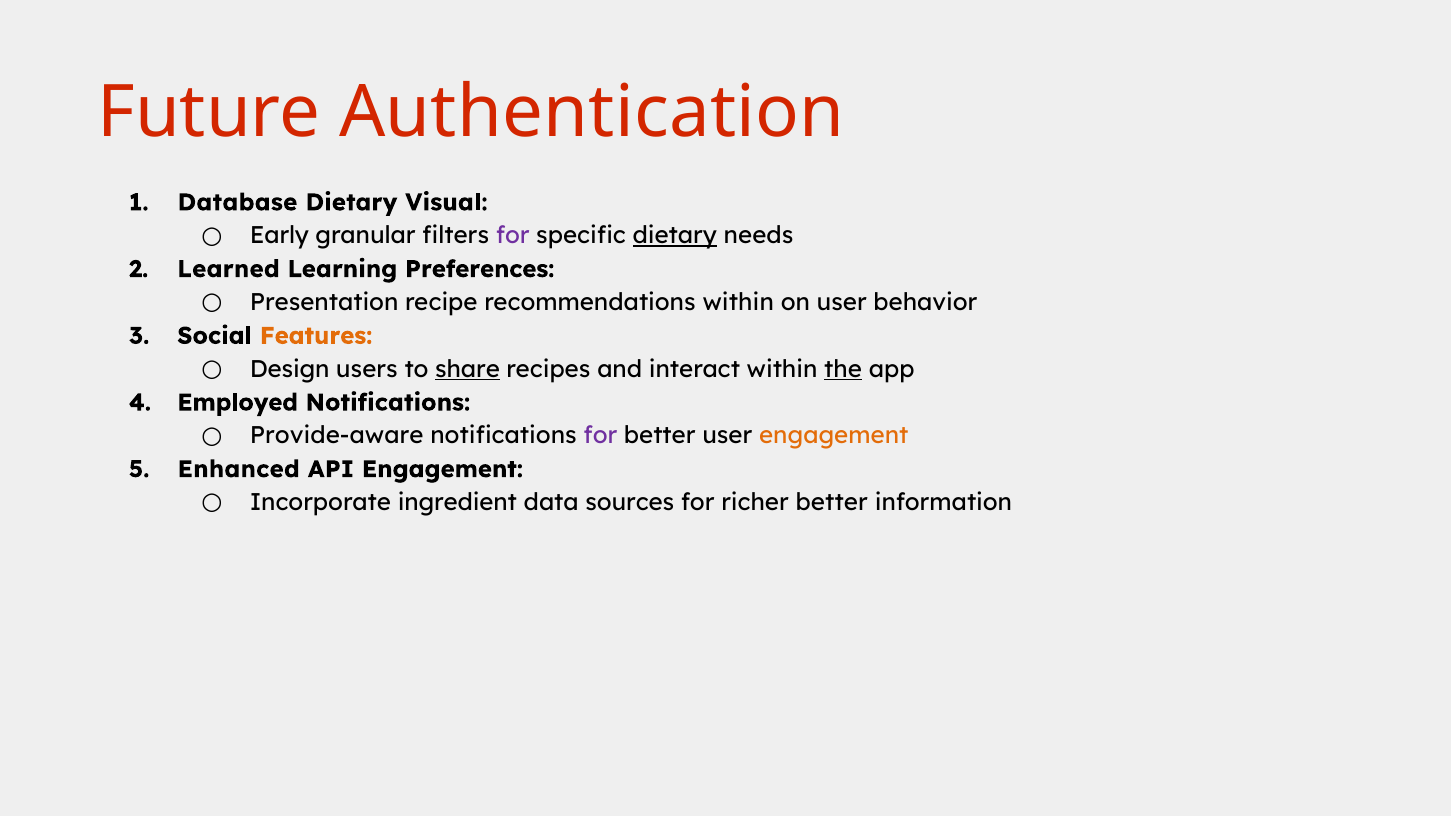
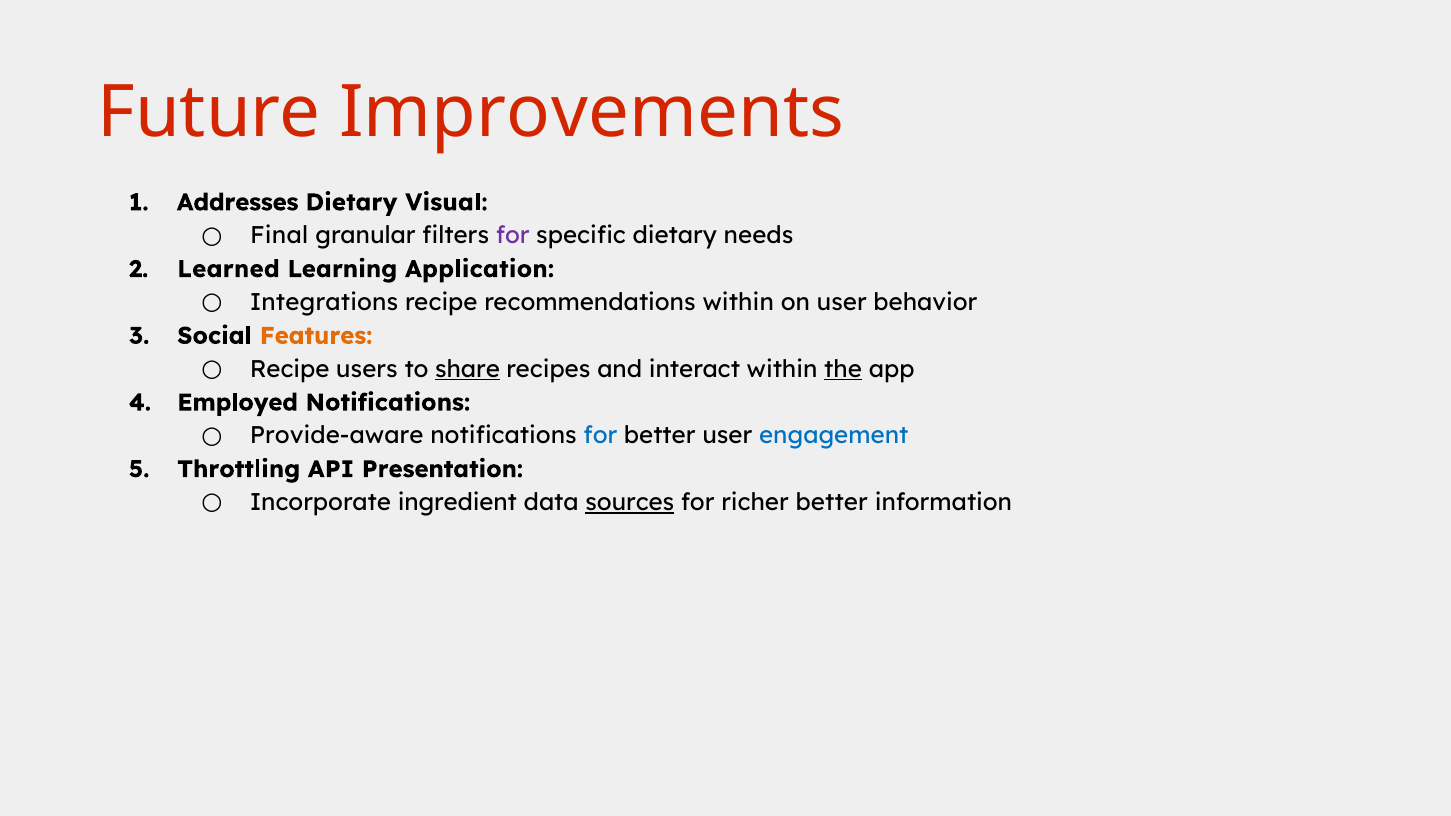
Authentication: Authentication -> Improvements
Database: Database -> Addresses
Early: Early -> Final
dietary at (675, 236) underline: present -> none
Preferences: Preferences -> Application
Presentation: Presentation -> Integrations
Design at (290, 369): Design -> Recipe
for at (600, 436) colour: purple -> blue
engagement at (834, 436) colour: orange -> blue
Enhanced: Enhanced -> Throttling
API Engagement: Engagement -> Presentation
sources underline: none -> present
